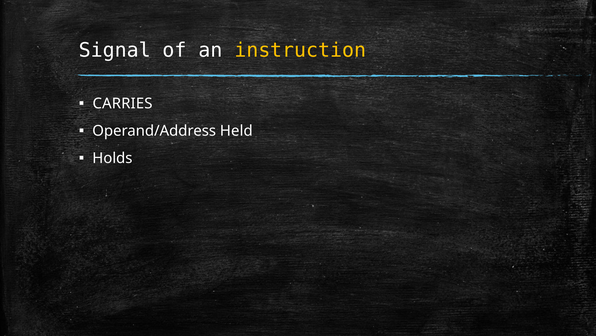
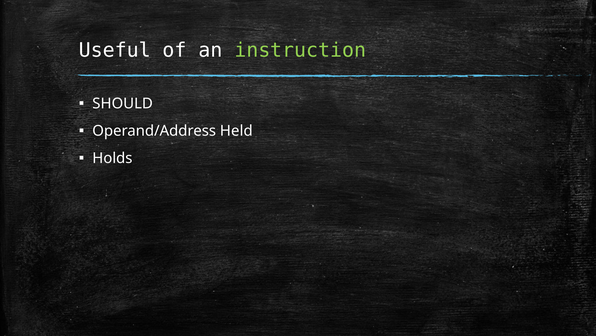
Signal: Signal -> Useful
instruction colour: yellow -> light green
CARRIES: CARRIES -> SHOULD
